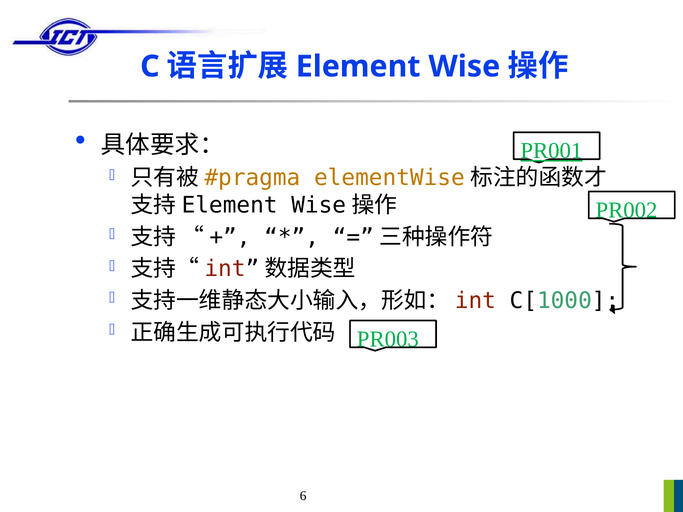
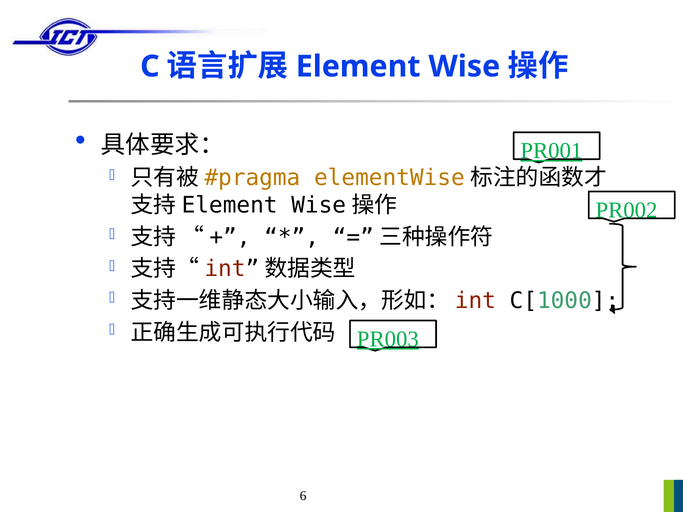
PR003 underline: none -> present
